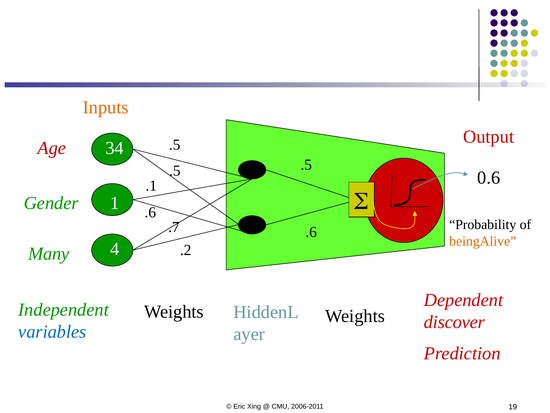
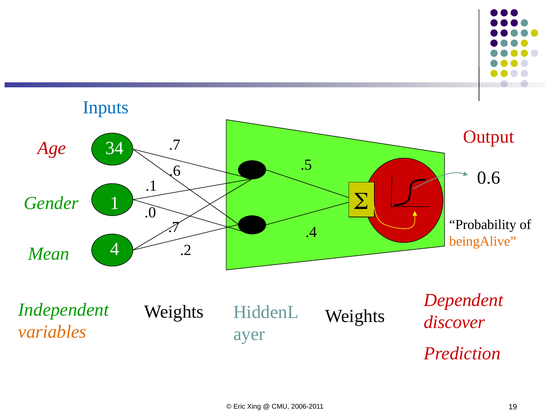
Inputs colour: orange -> blue
.5 at (175, 145): .5 -> .7
.5 at (175, 171): .5 -> .6
.6 at (150, 212): .6 -> .0
.6 at (311, 232): .6 -> .4
Many: Many -> Mean
variables colour: blue -> orange
